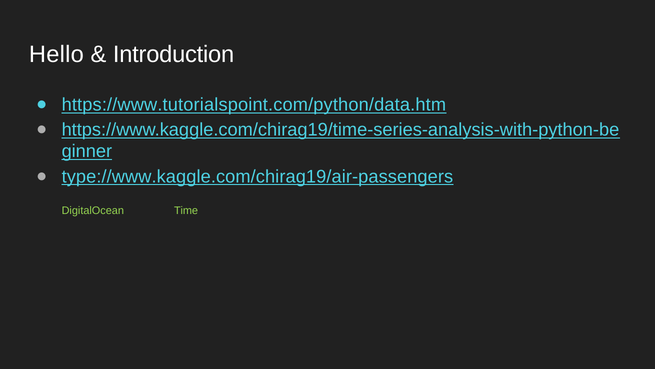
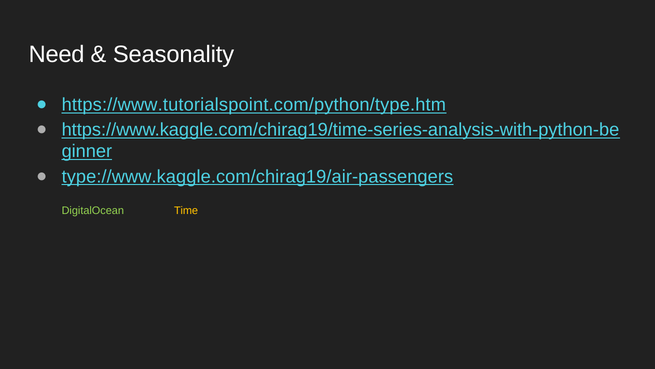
Hello: Hello -> Need
Introduction at (174, 54): Introduction -> Seasonality
https://www.tutorialspoint.com/python/data.htm: https://www.tutorialspoint.com/python/data.htm -> https://www.tutorialspoint.com/python/type.htm
Time at (186, 210) colour: light green -> yellow
